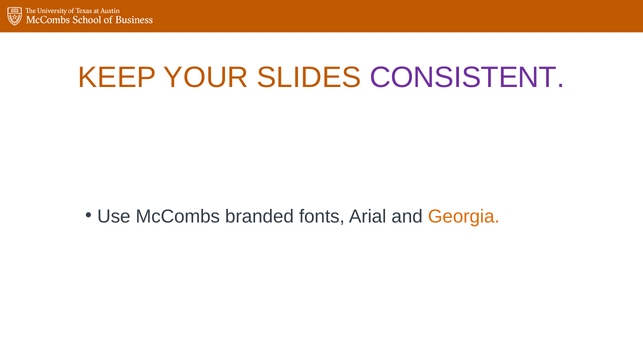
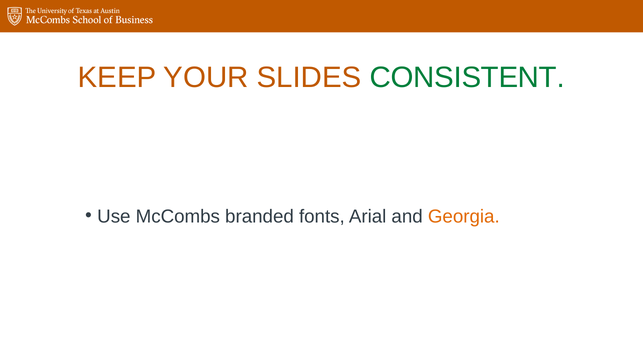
CONSISTENT colour: purple -> green
